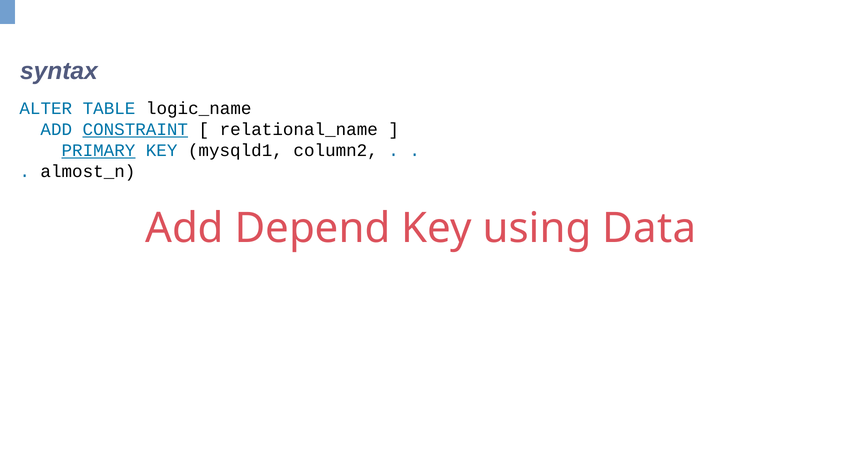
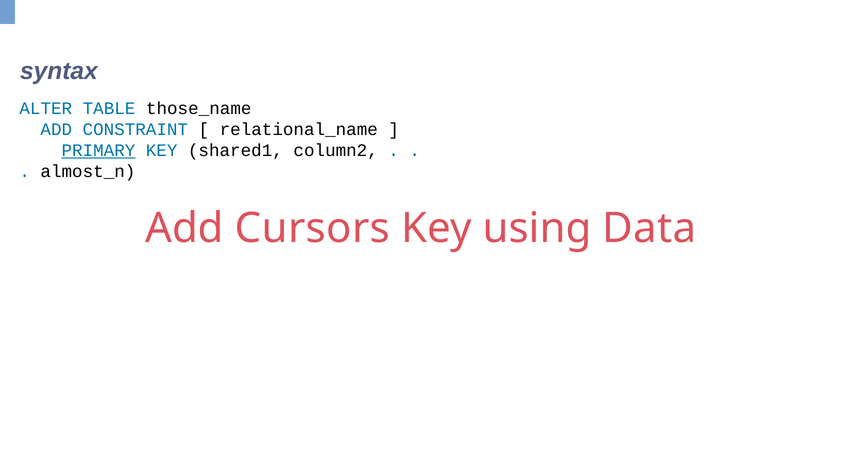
logic_name: logic_name -> those_name
CONSTRAINT underline: present -> none
mysqld1: mysqld1 -> shared1
Depend: Depend -> Cursors
